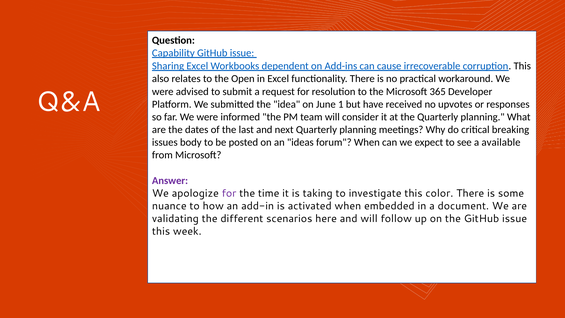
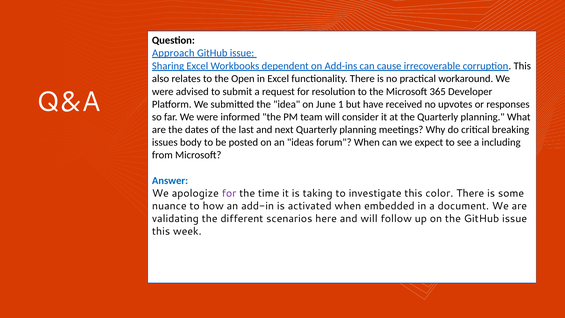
Capability: Capability -> Approach
available: available -> including
Answer colour: purple -> blue
